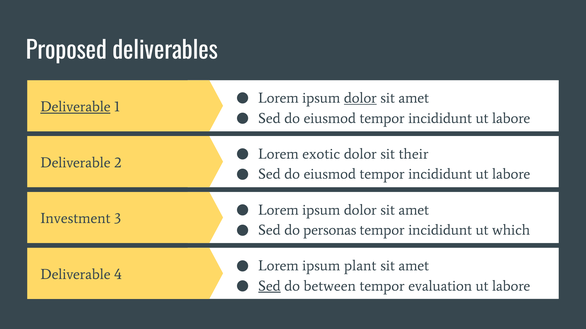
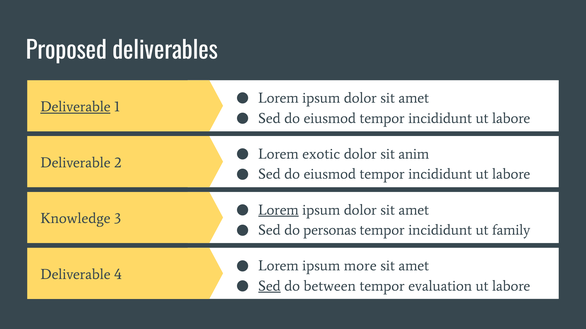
dolor at (360, 98) underline: present -> none
their: their -> anim
Lorem at (278, 210) underline: none -> present
Investment: Investment -> Knowledge
which: which -> family
plant: plant -> more
